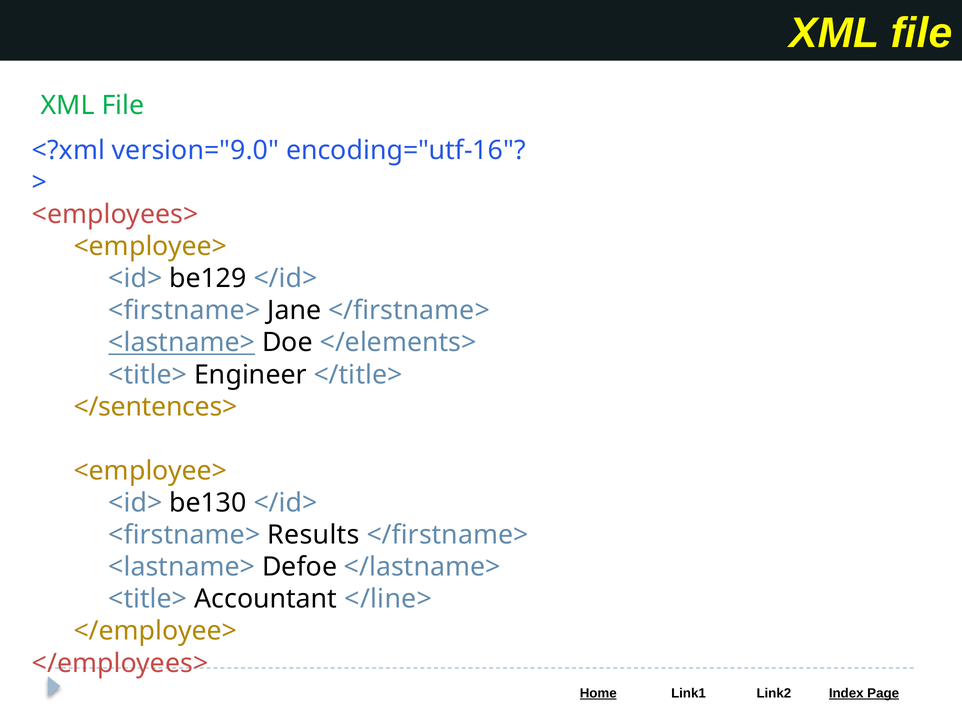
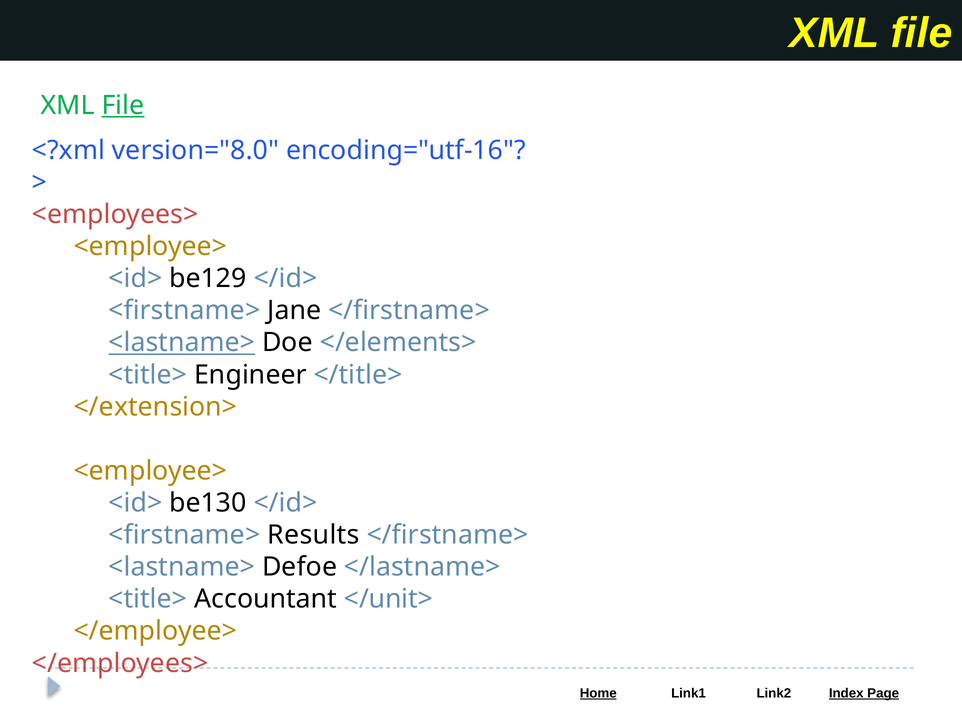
File at (123, 105) underline: none -> present
version="9.0: version="9.0 -> version="8.0
</sentences>: </sentences> -> </extension>
</line>: </line> -> </unit>
